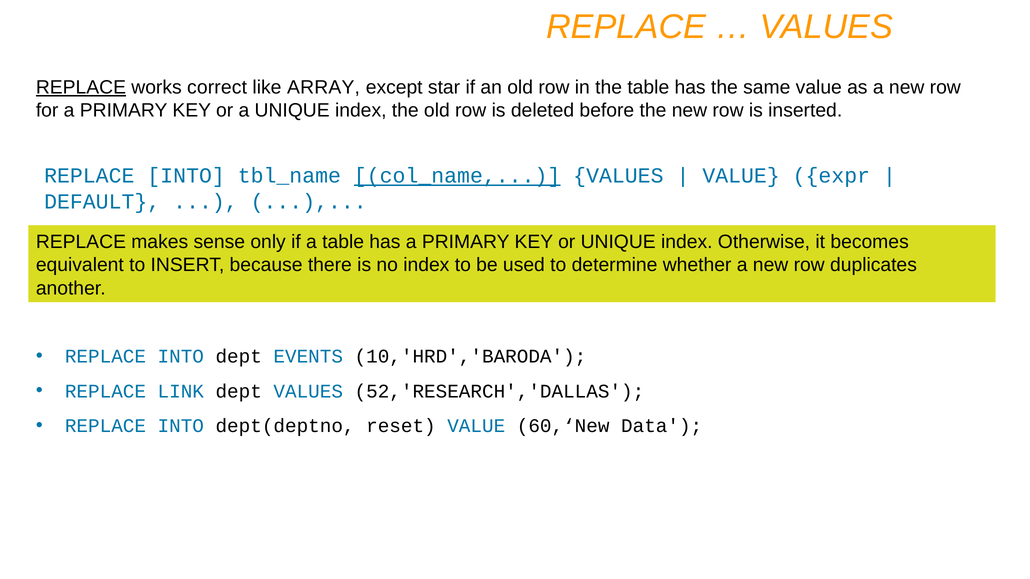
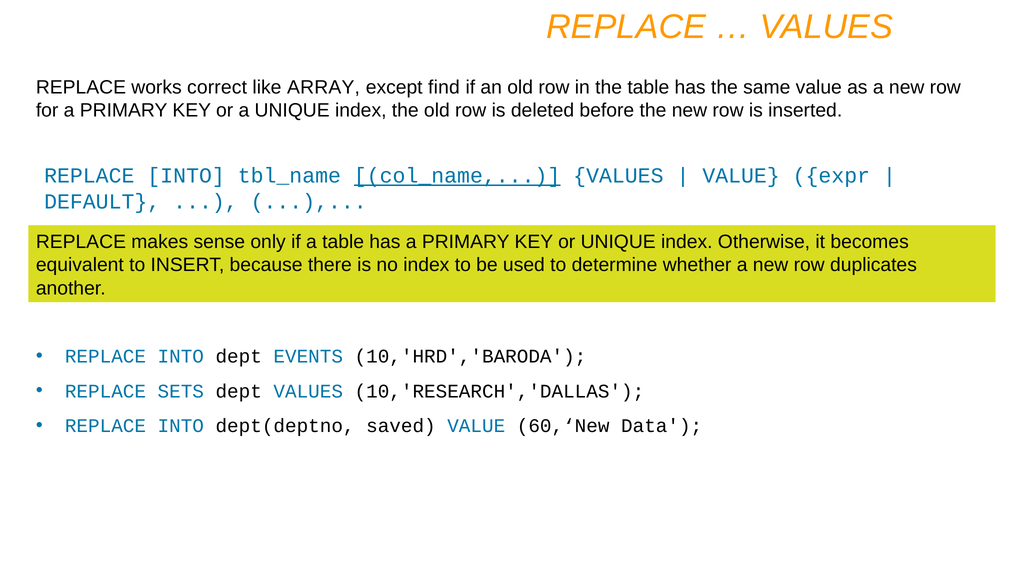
REPLACE at (81, 88) underline: present -> none
star: star -> find
LINK: LINK -> SETS
52,'RESEARCH','DALLAS: 52,'RESEARCH','DALLAS -> 10,'RESEARCH','DALLAS
reset: reset -> saved
